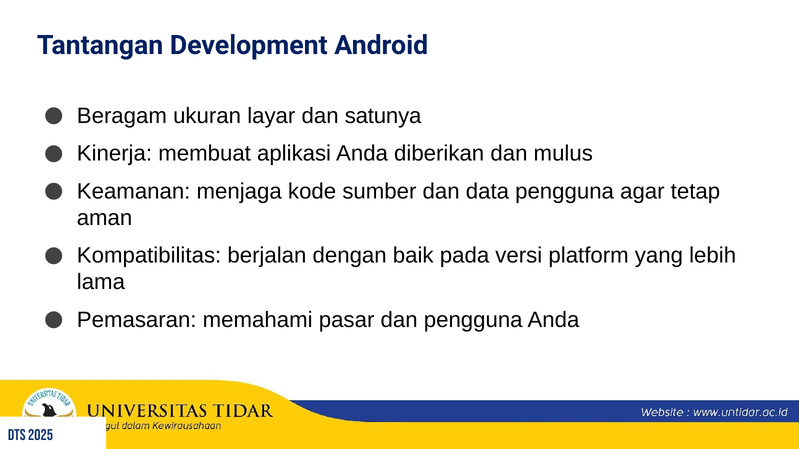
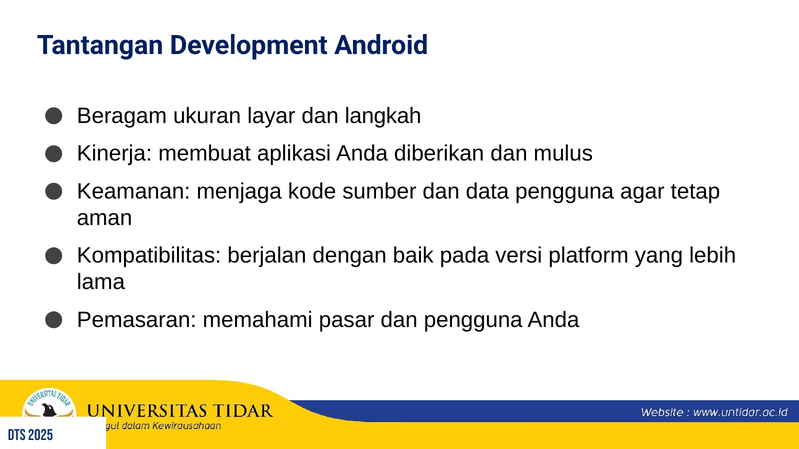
satunya: satunya -> langkah
